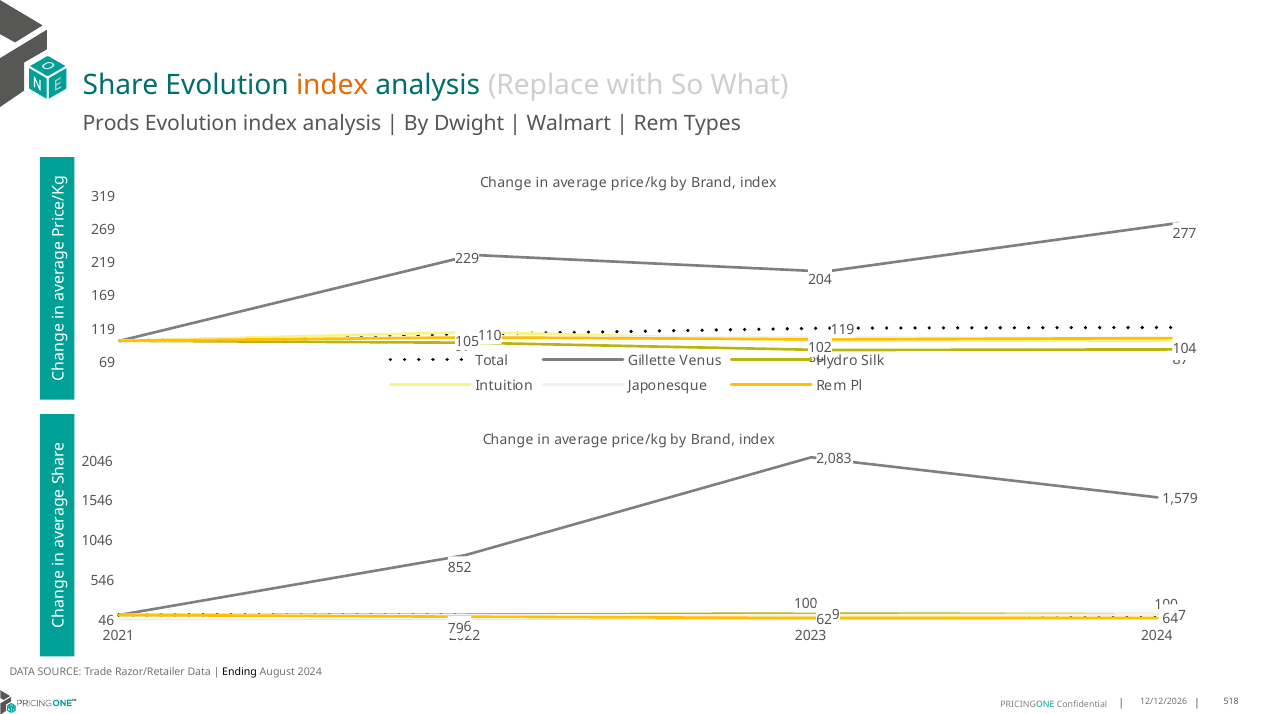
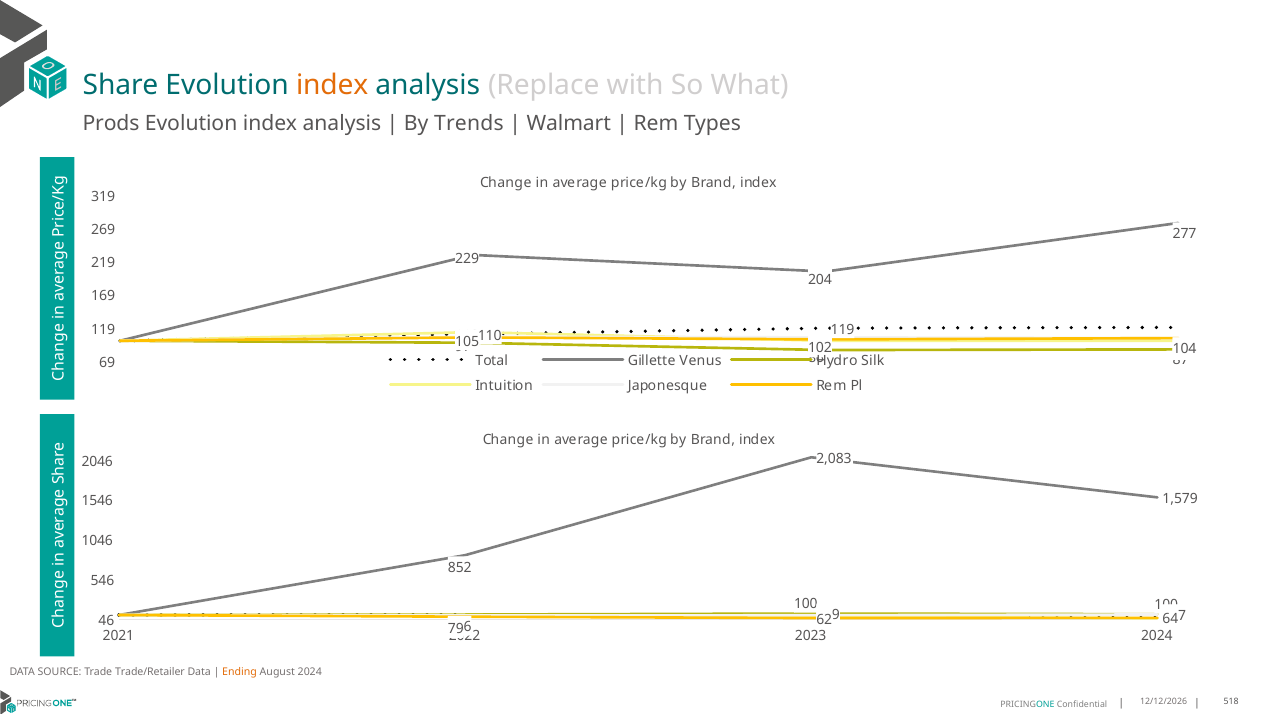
Dwight: Dwight -> Trends
Razor/Retailer: Razor/Retailer -> Trade/Retailer
Ending colour: black -> orange
